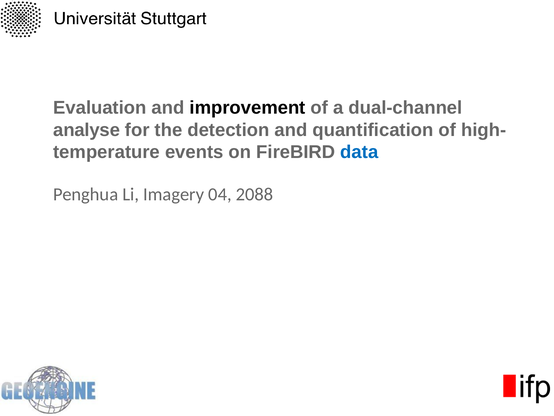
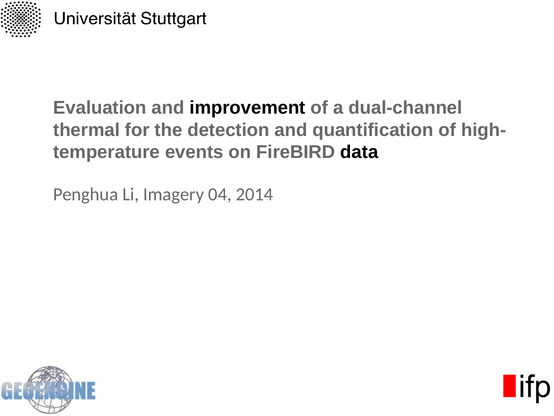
analyse: analyse -> thermal
data colour: blue -> black
2088: 2088 -> 2014
